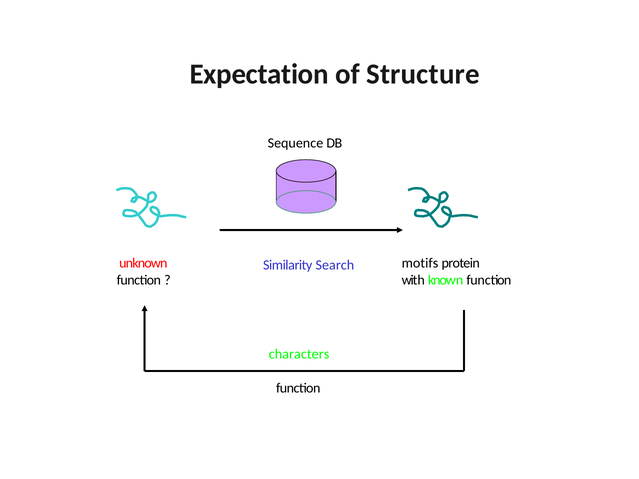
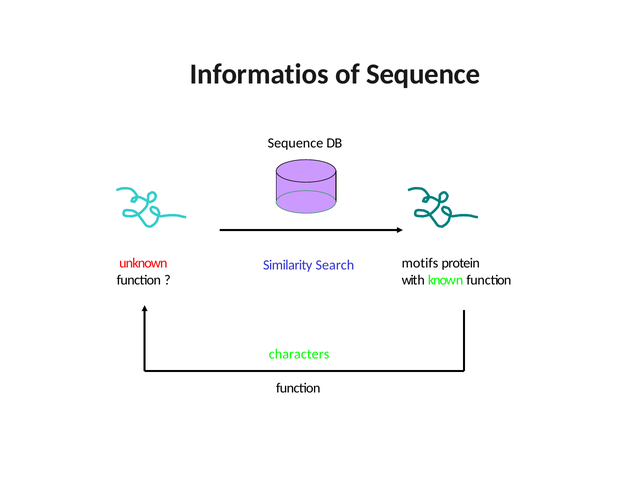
Expectation: Expectation -> Informatios
of Structure: Structure -> Sequence
